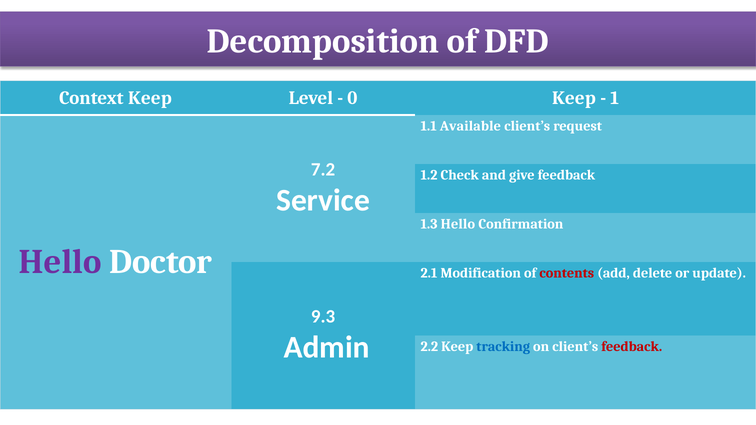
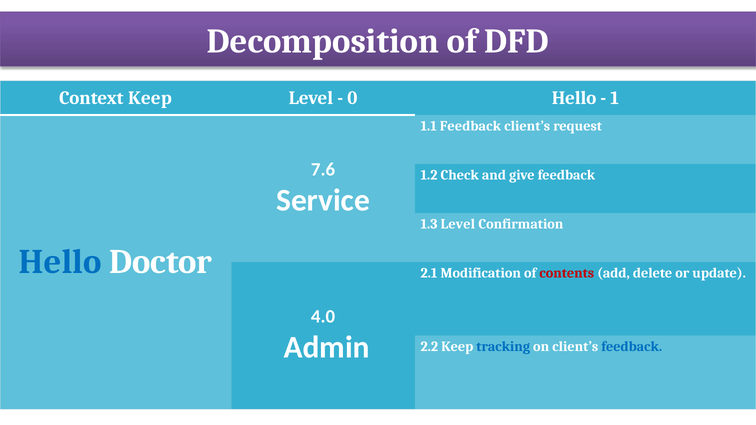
0 Keep: Keep -> Hello
1.1 Available: Available -> Feedback
7.2: 7.2 -> 7.6
1.3 Hello: Hello -> Level
Hello at (60, 262) colour: purple -> blue
9.3: 9.3 -> 4.0
feedback at (632, 347) colour: red -> blue
